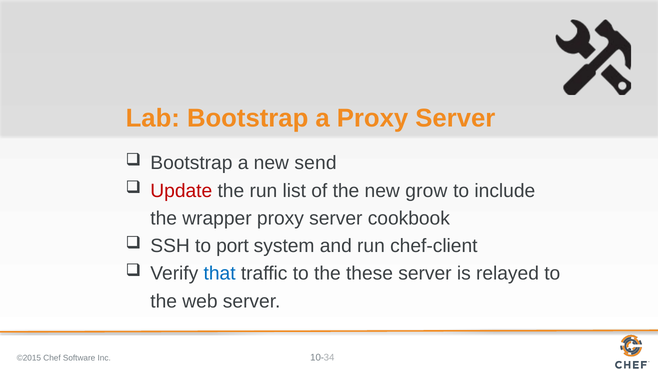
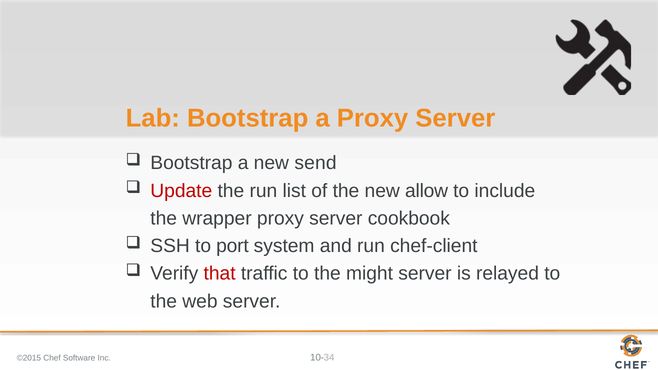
grow: grow -> allow
that colour: blue -> red
these: these -> might
